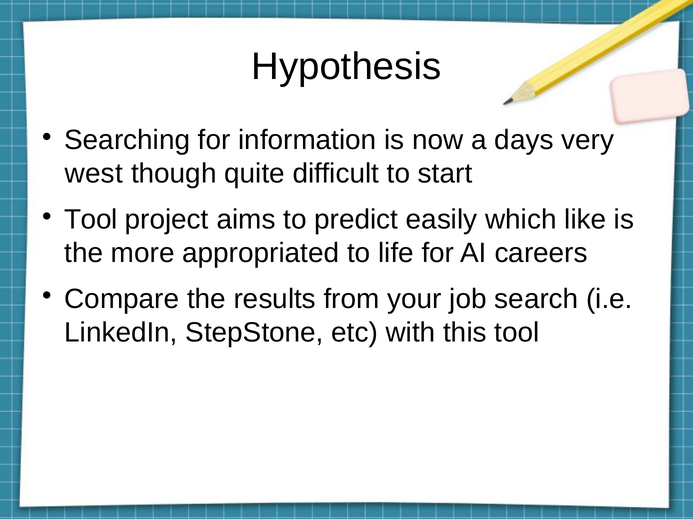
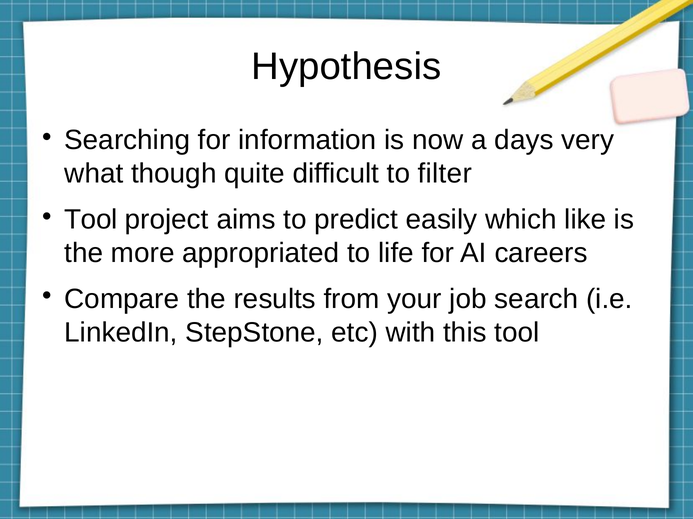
west: west -> what
start: start -> filter
